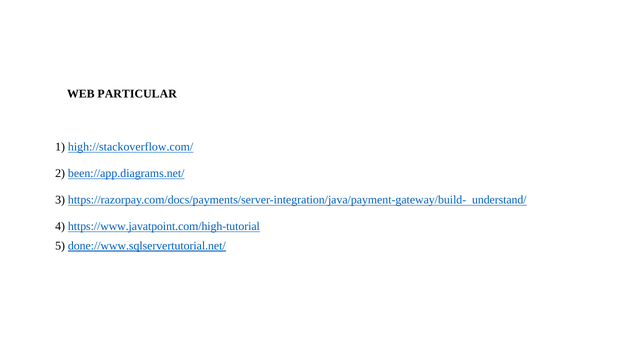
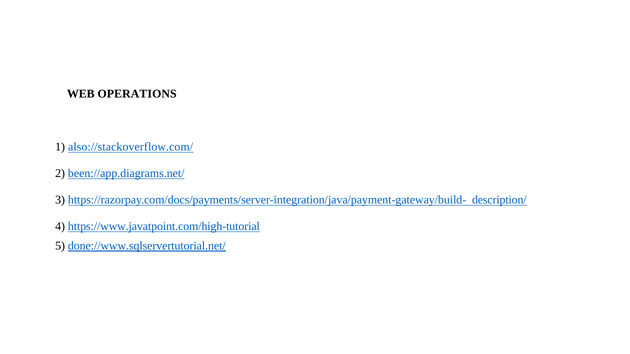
PARTICULAR: PARTICULAR -> OPERATIONS
high://stackoverflow.com/: high://stackoverflow.com/ -> also://stackoverflow.com/
understand/: understand/ -> description/
